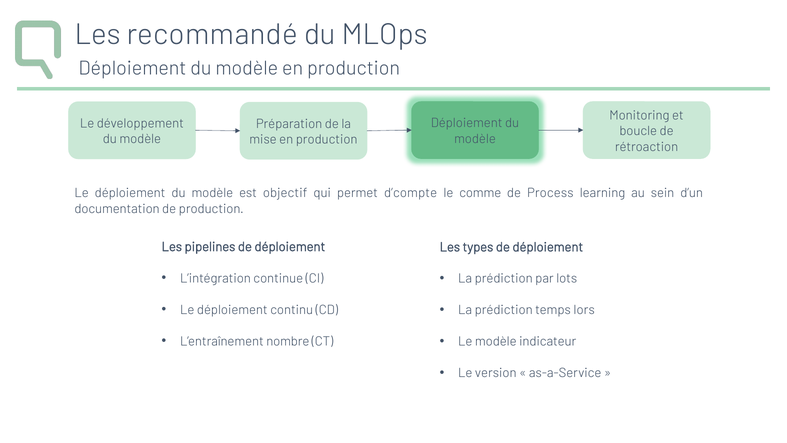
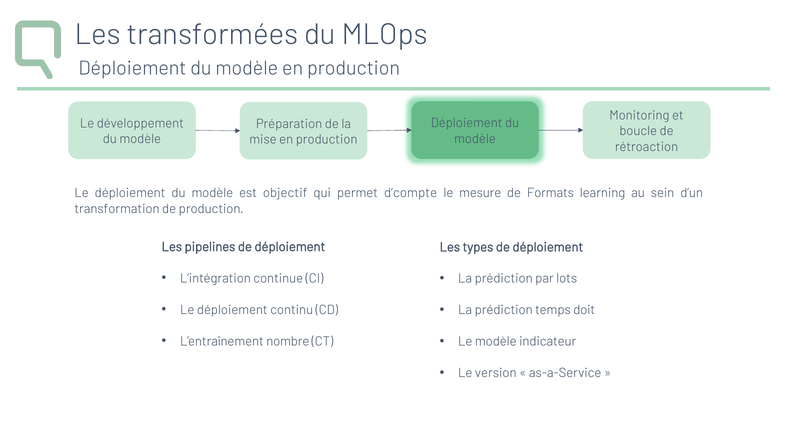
recommandé: recommandé -> transformées
comme: comme -> mesure
Process: Process -> Formats
documentation: documentation -> transformation
lors: lors -> doit
